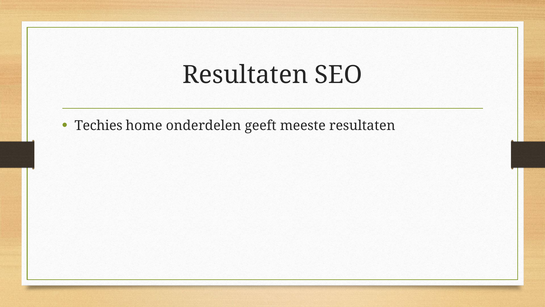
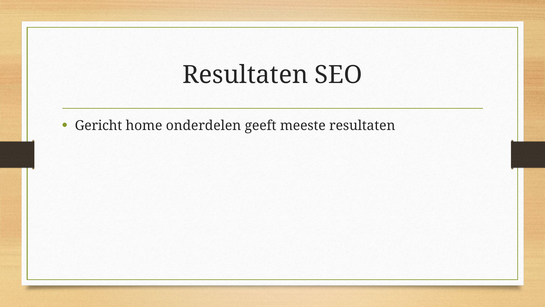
Techies: Techies -> Gericht
